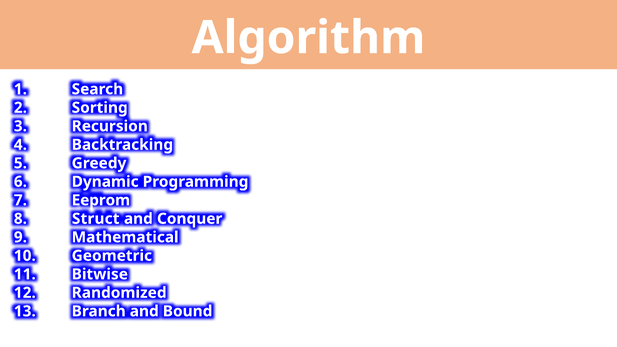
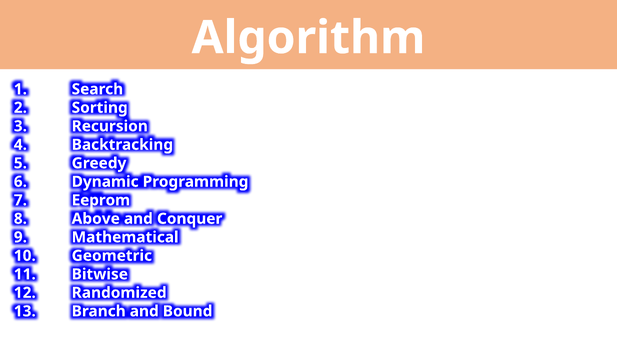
Struct: Struct -> Above
